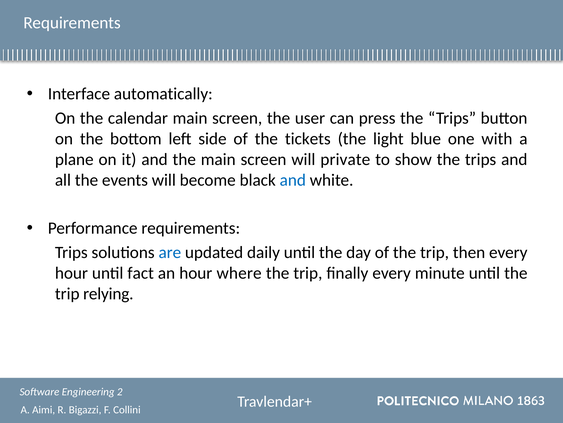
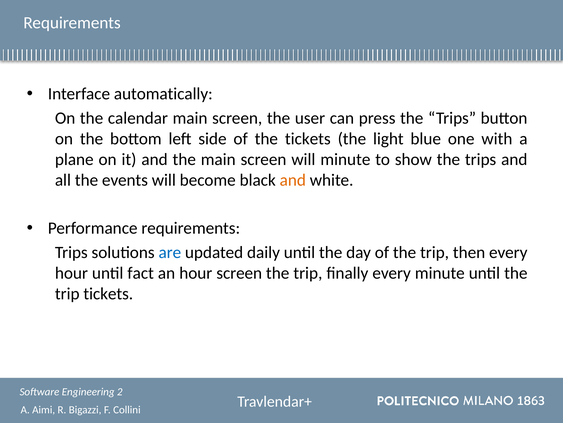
will private: private -> minute
and at (293, 180) colour: blue -> orange
hour where: where -> screen
trip relying: relying -> tickets
